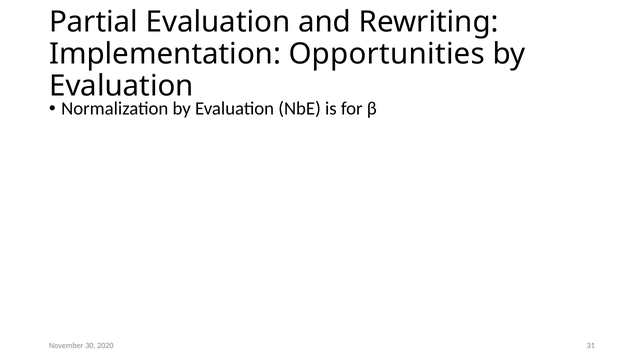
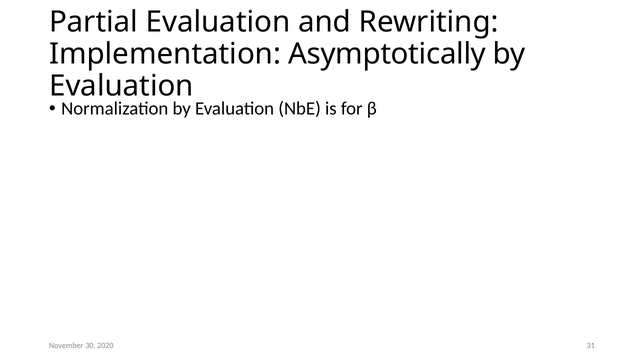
Opportunities: Opportunities -> Asymptotically
